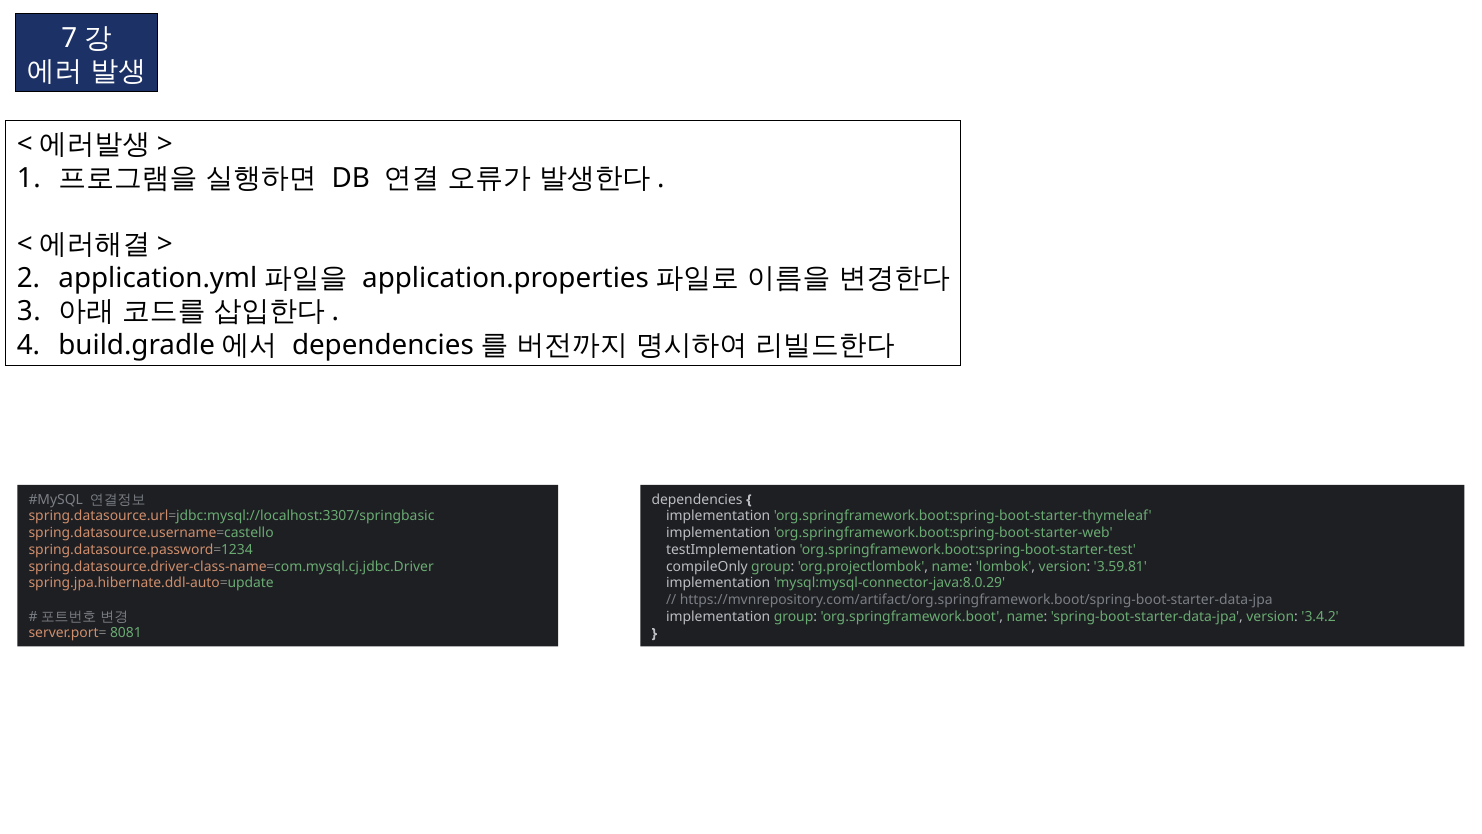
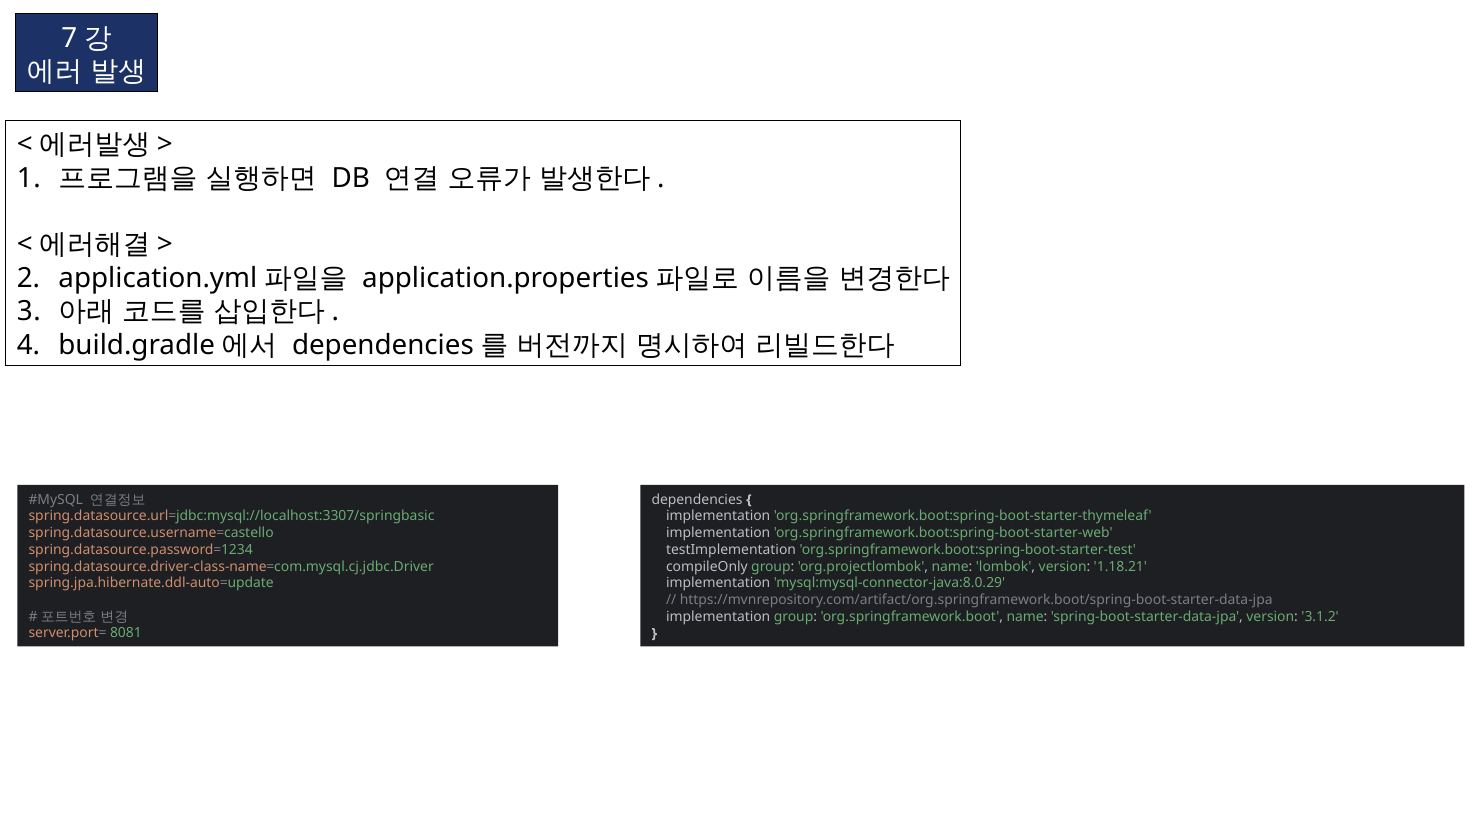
3.59.81: 3.59.81 -> 1.18.21
3.4.2: 3.4.2 -> 3.1.2
